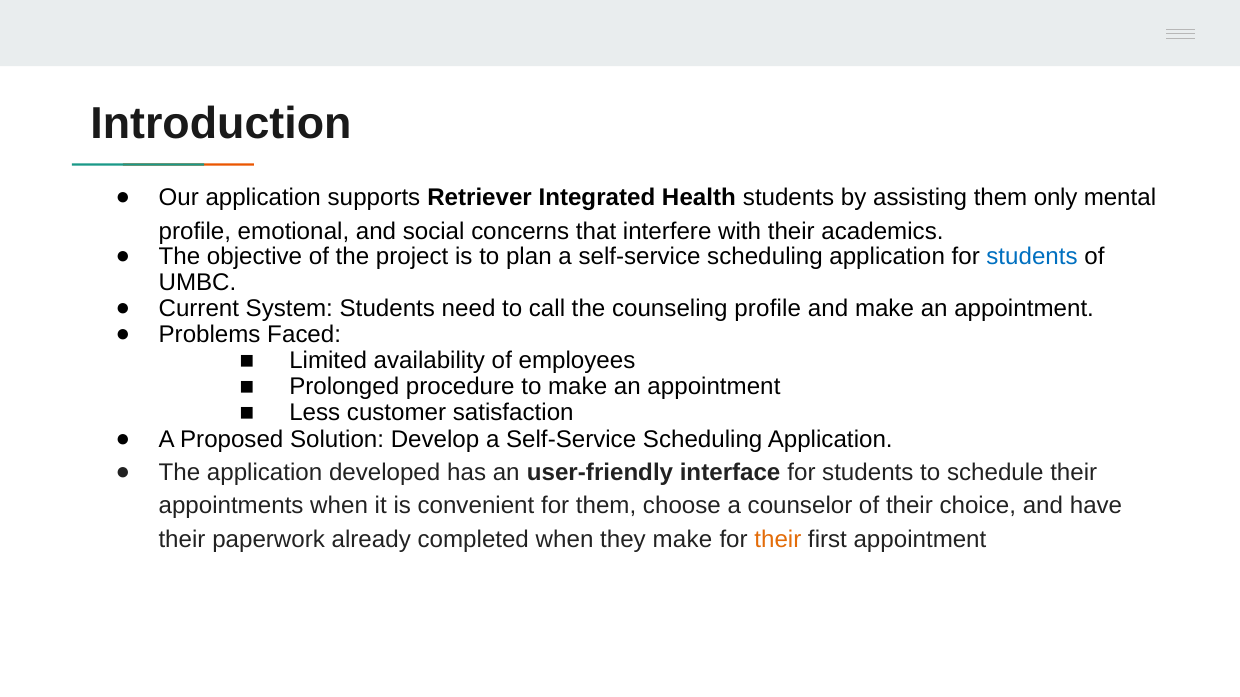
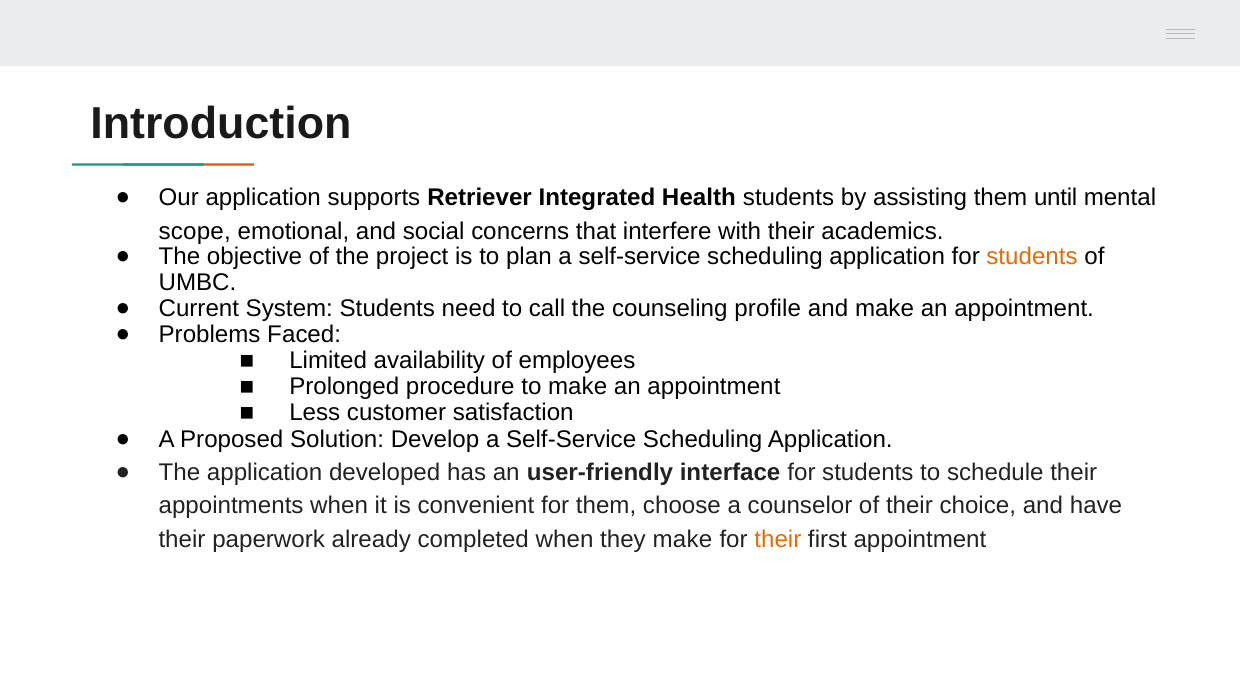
only: only -> until
profile at (195, 231): profile -> scope
students at (1032, 257) colour: blue -> orange
